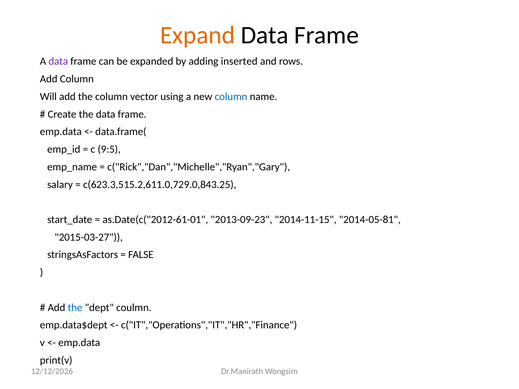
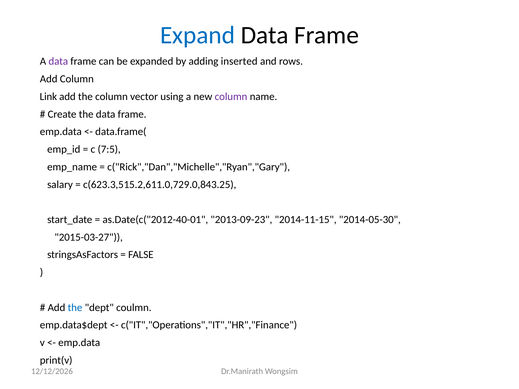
Expand colour: orange -> blue
Will: Will -> Link
column at (231, 97) colour: blue -> purple
9:5: 9:5 -> 7:5
as.Date(c("2012-61-01: as.Date(c("2012-61-01 -> as.Date(c("2012-40-01
2014-05-81: 2014-05-81 -> 2014-05-30
